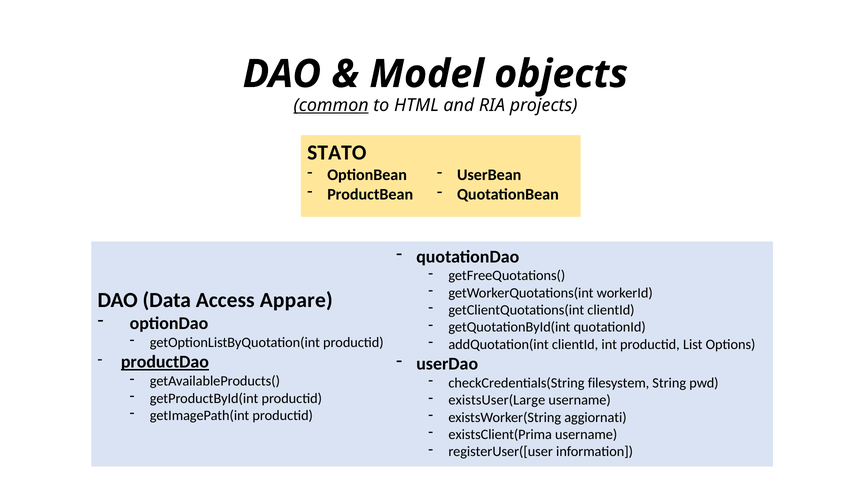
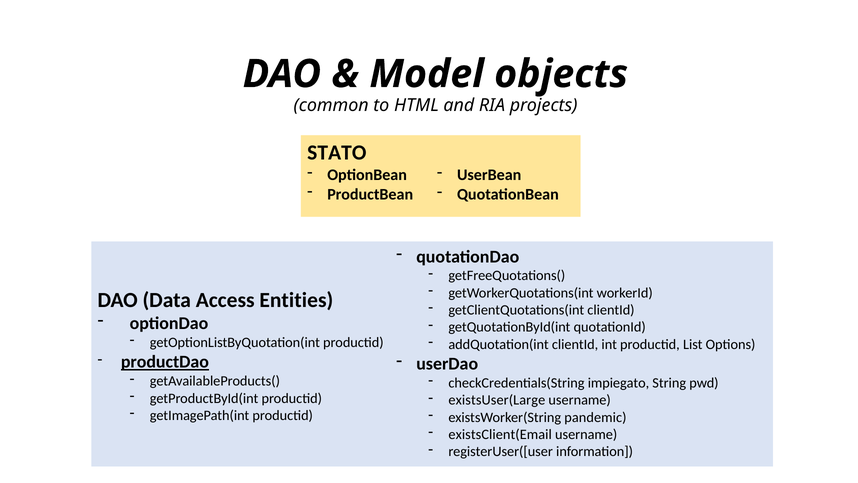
common underline: present -> none
Appare: Appare -> Entities
filesystem: filesystem -> impiegato
aggiornati: aggiornati -> pandemic
existsClient(Prima: existsClient(Prima -> existsClient(Email
